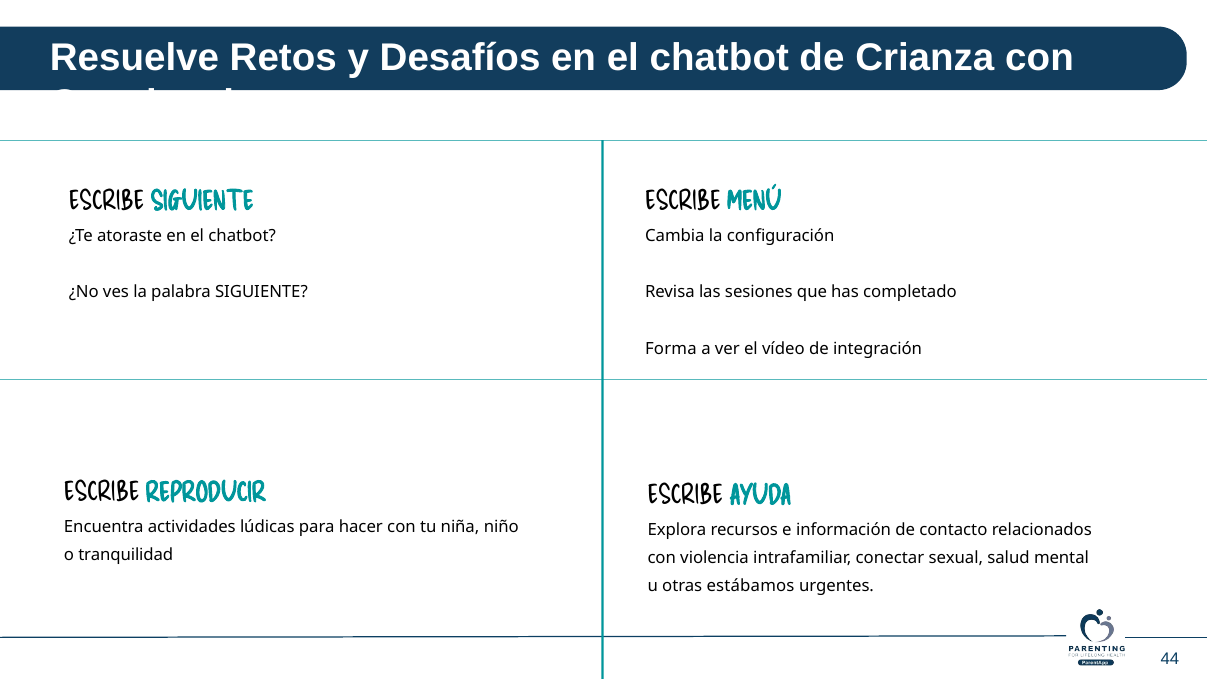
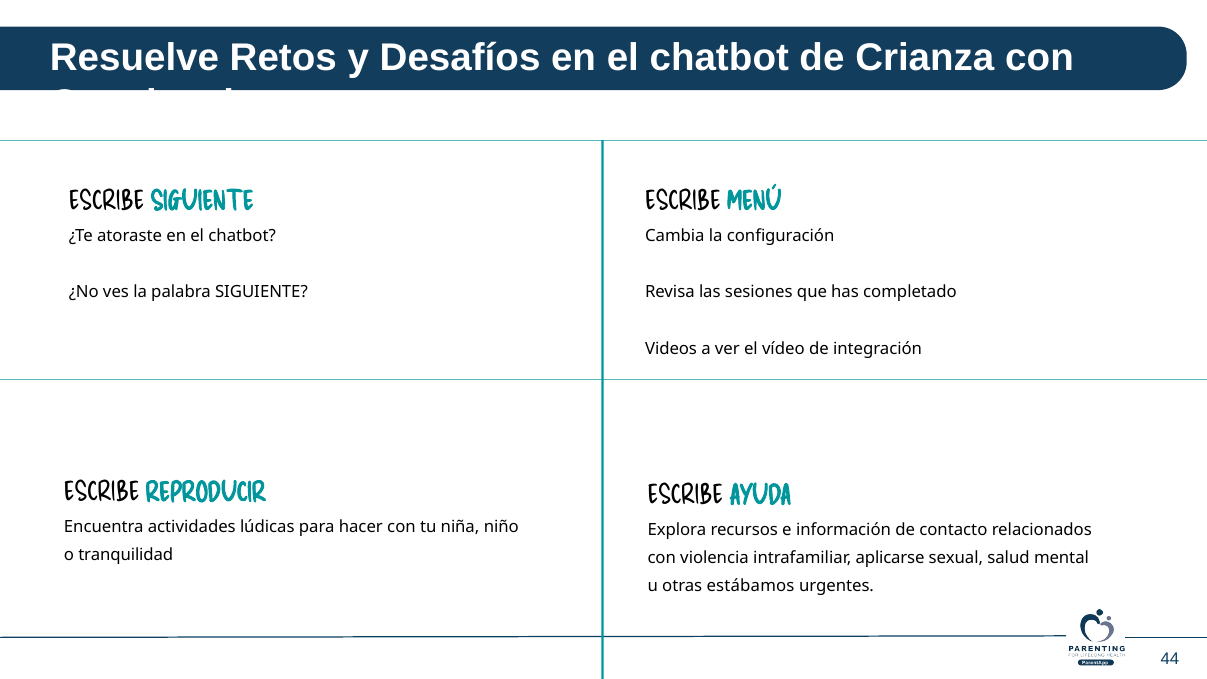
Forma: Forma -> Videos
conectar: conectar -> aplicarse
